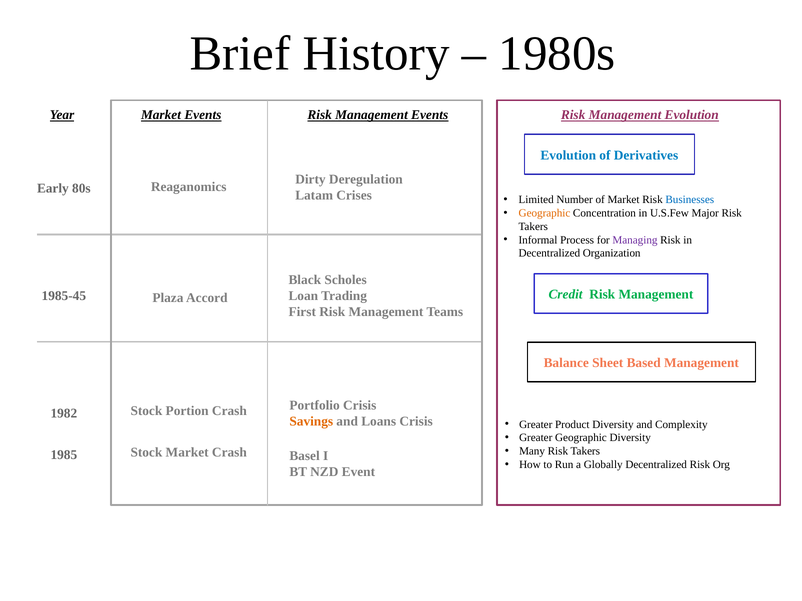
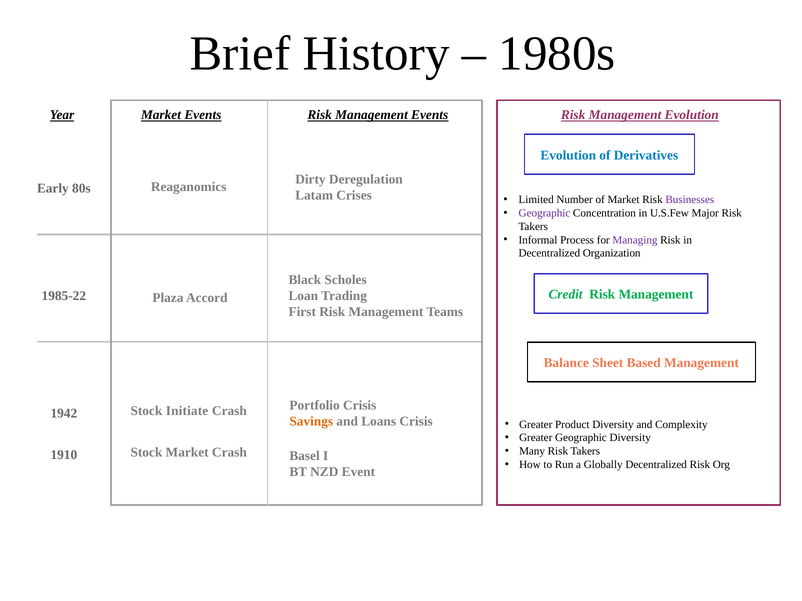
Businesses colour: blue -> purple
Geographic at (544, 213) colour: orange -> purple
1985-45: 1985-45 -> 1985-22
1982: 1982 -> 1942
Portion: Portion -> Initiate
1985: 1985 -> 1910
